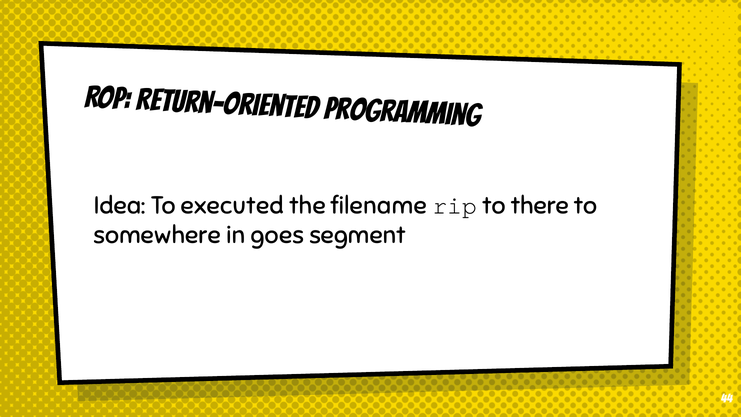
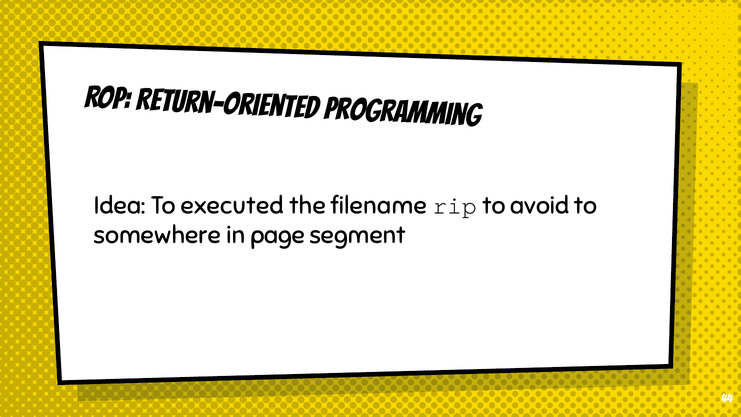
there: there -> avoid
goes: goes -> page
